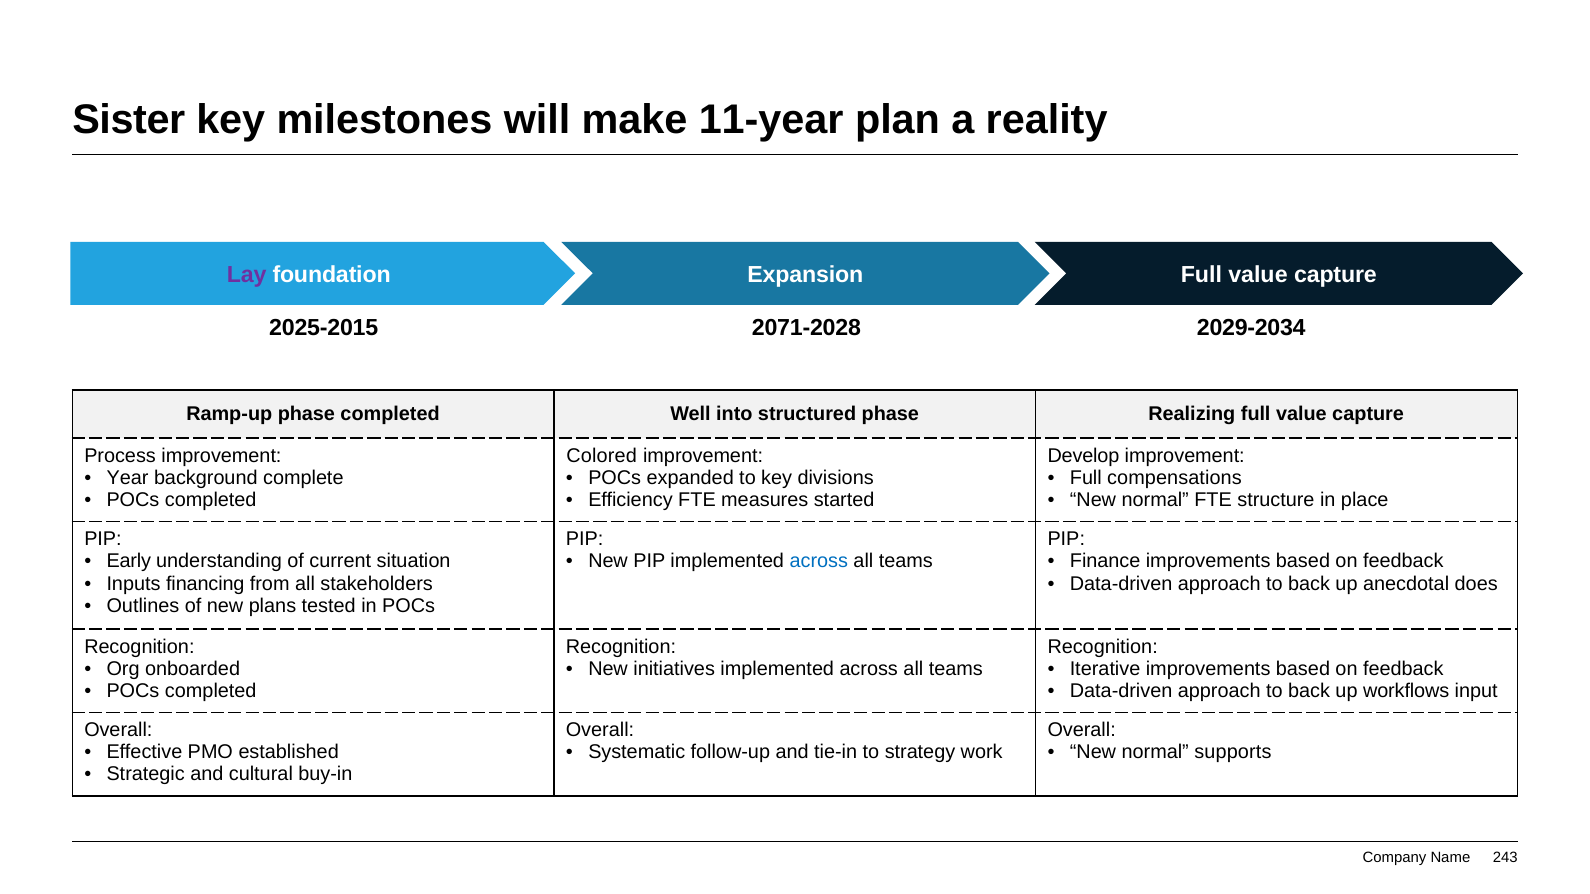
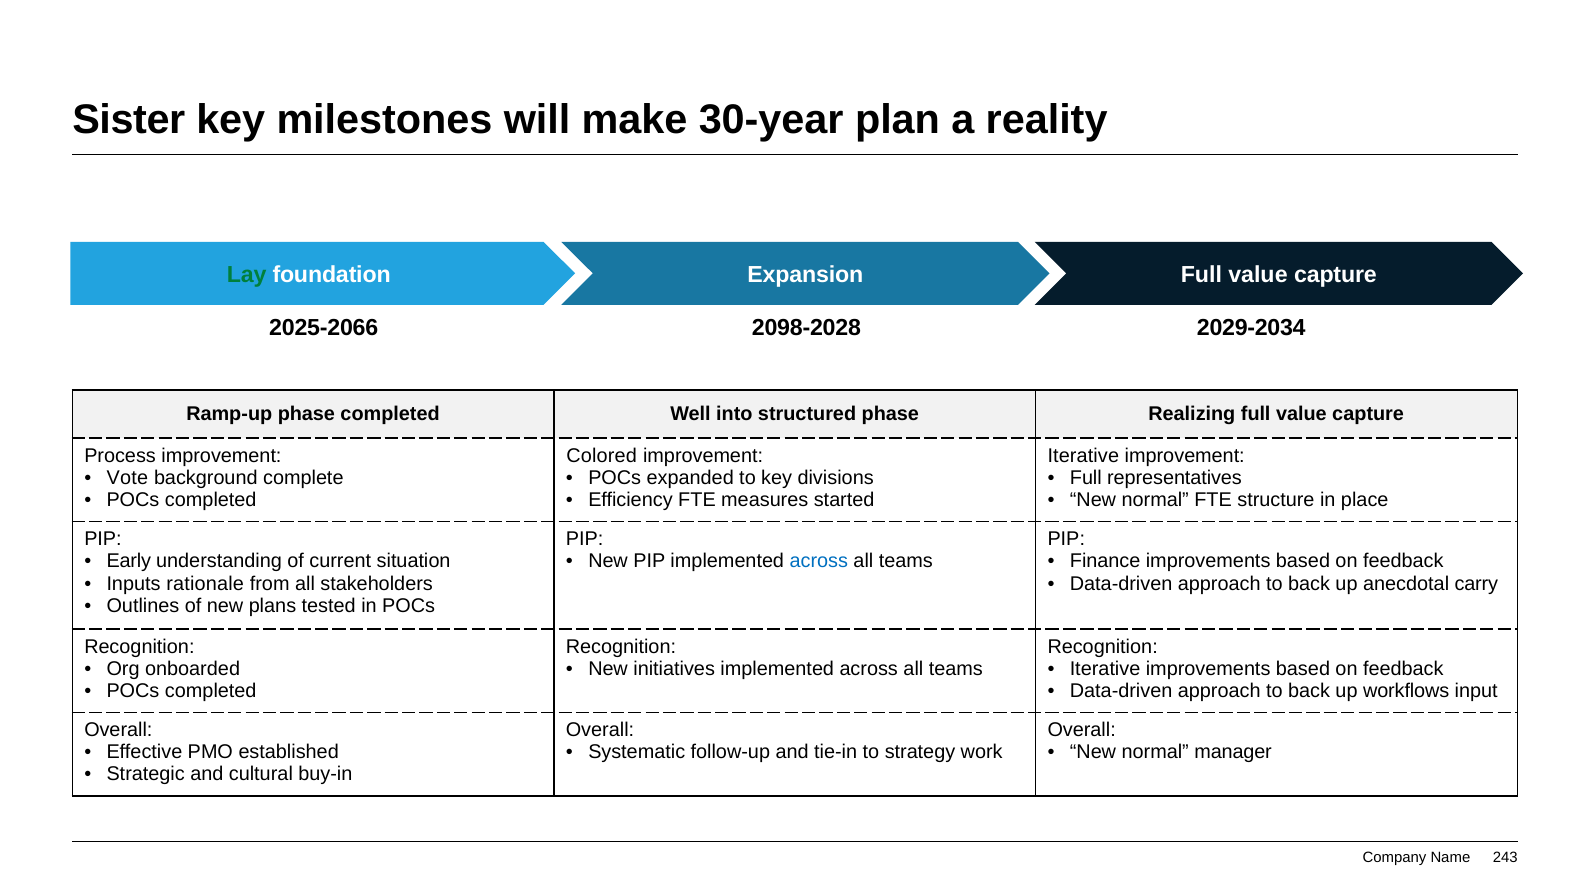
11-year: 11-year -> 30-year
Lay colour: purple -> green
2025-2015: 2025-2015 -> 2025-2066
2071-2028: 2071-2028 -> 2098-2028
Develop at (1083, 456): Develop -> Iterative
Year: Year -> Vote
compensations: compensations -> representatives
financing: financing -> rationale
does: does -> carry
supports: supports -> manager
